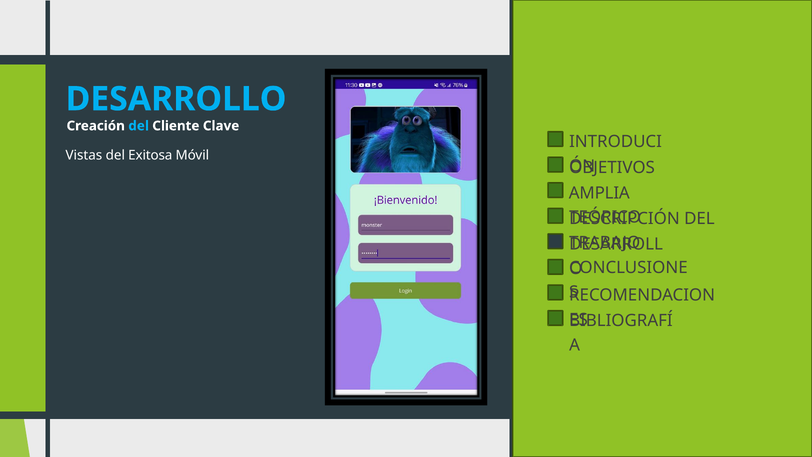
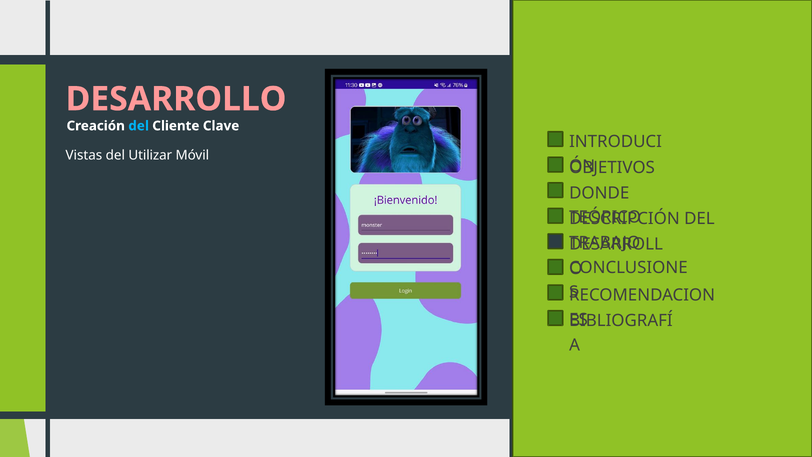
DESARROLLO colour: light blue -> pink
Exitosa: Exitosa -> Utilizar
AMPLIA: AMPLIA -> DONDE
